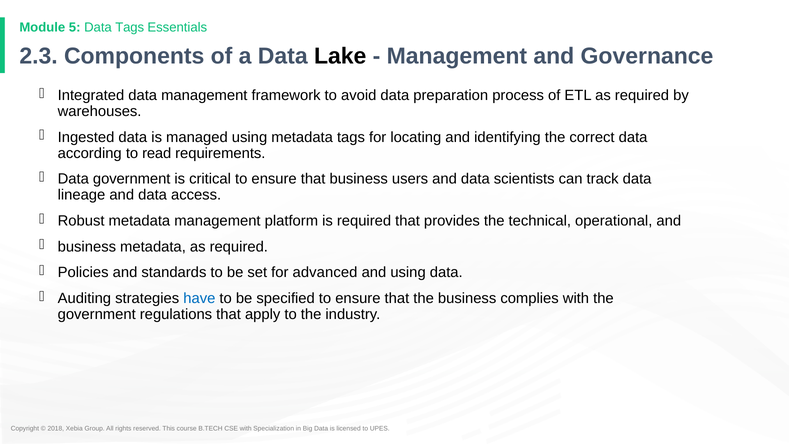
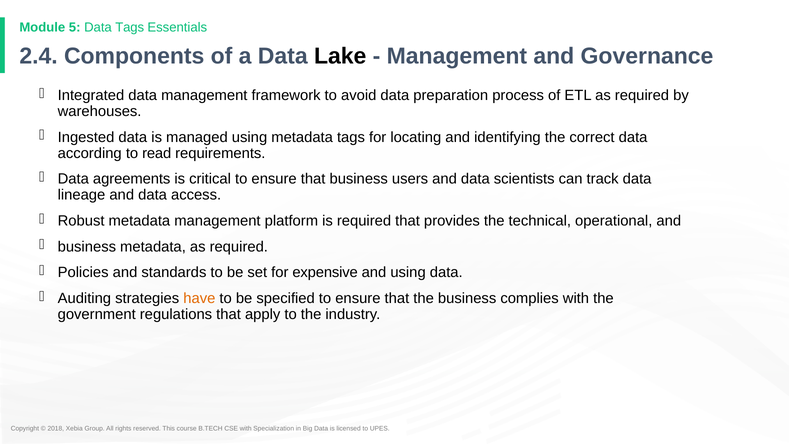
2.3: 2.3 -> 2.4
Data government: government -> agreements
advanced: advanced -> expensive
have colour: blue -> orange
